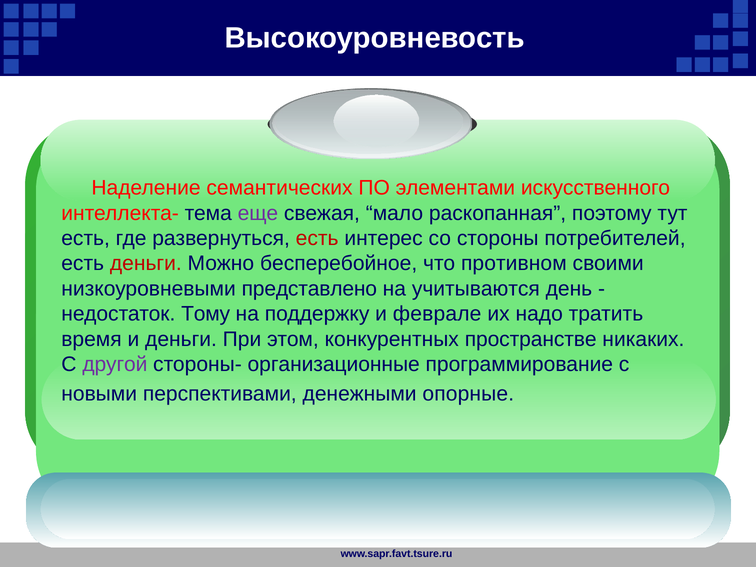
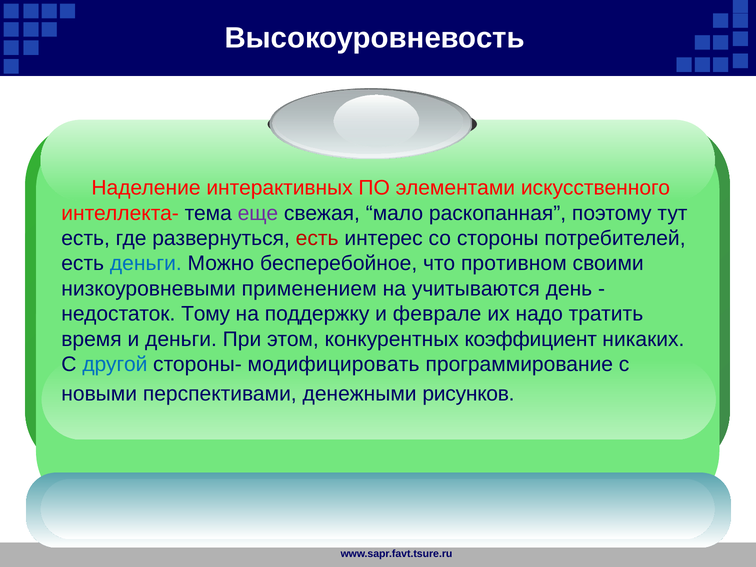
семантических: семантических -> интерактивных
деньги at (146, 263) colour: red -> blue
представлено: представлено -> применением
пространстве: пространстве -> коэффициент
другой colour: purple -> blue
организационные: организационные -> модифицировать
опорные: опорные -> рисунков
